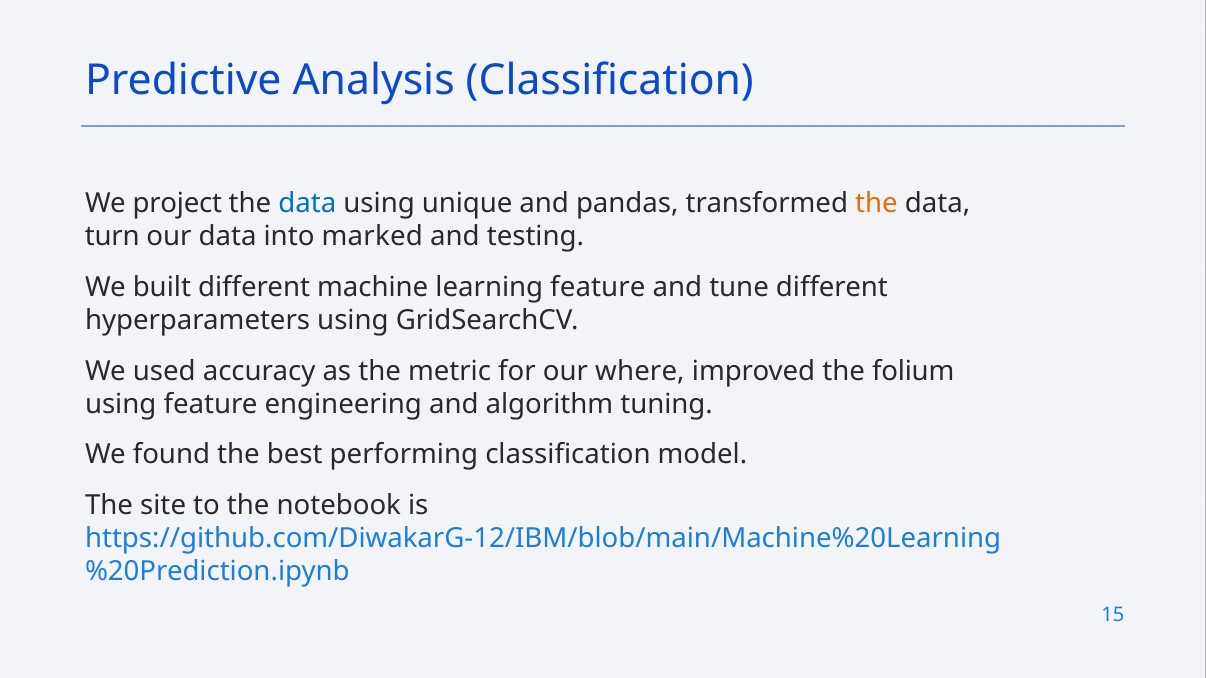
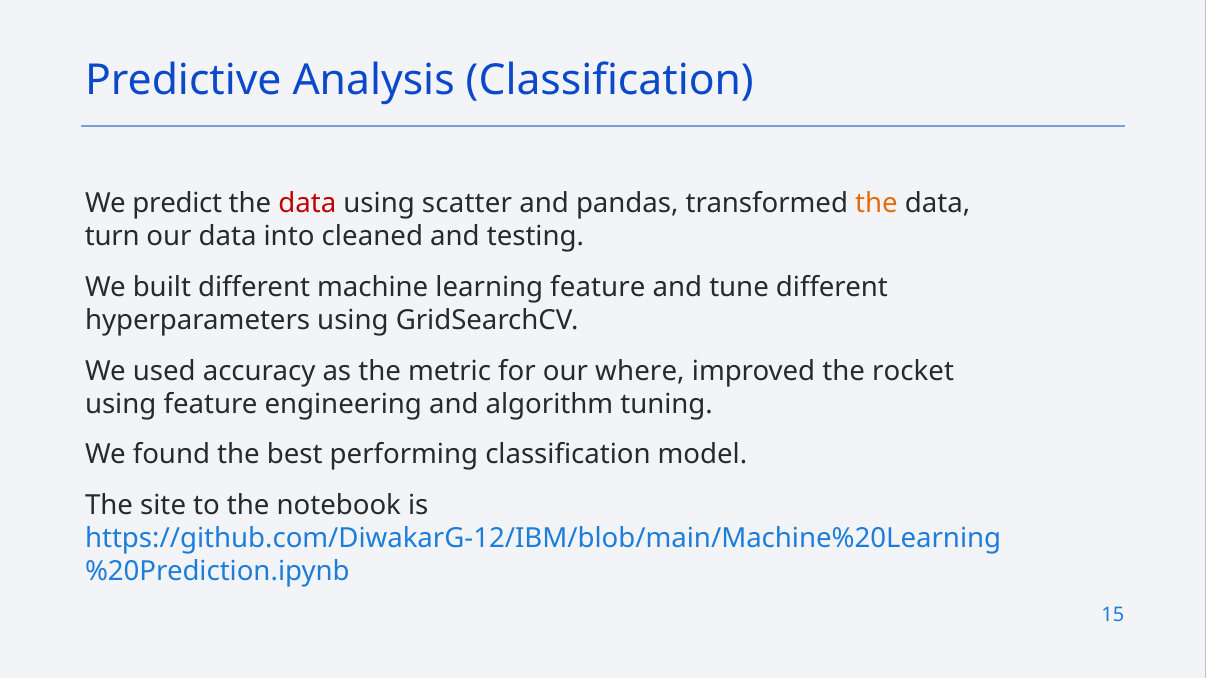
project: project -> predict
data at (307, 204) colour: blue -> red
unique: unique -> scatter
marked: marked -> cleaned
folium: folium -> rocket
